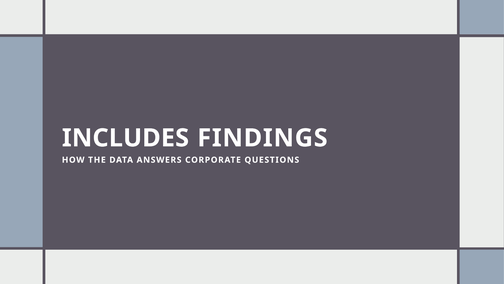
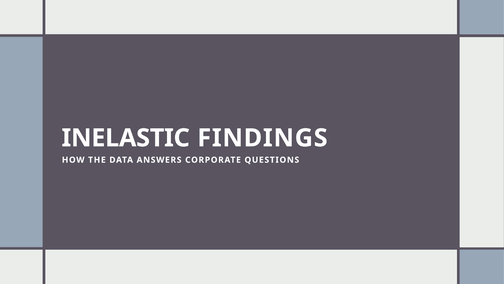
INCLUDES: INCLUDES -> INELASTIC
